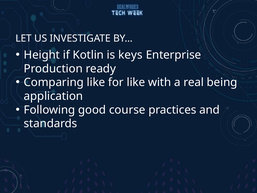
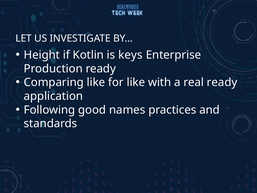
real being: being -> ready
course: course -> names
